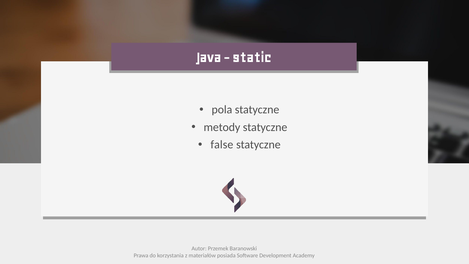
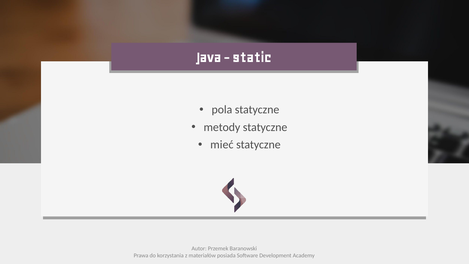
false: false -> mieć
